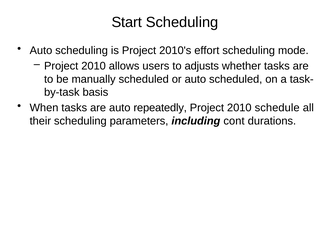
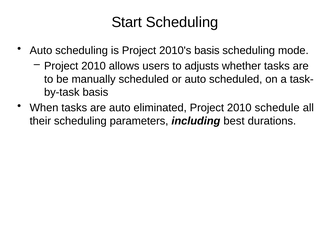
2010's effort: effort -> basis
repeatedly: repeatedly -> eliminated
cont: cont -> best
